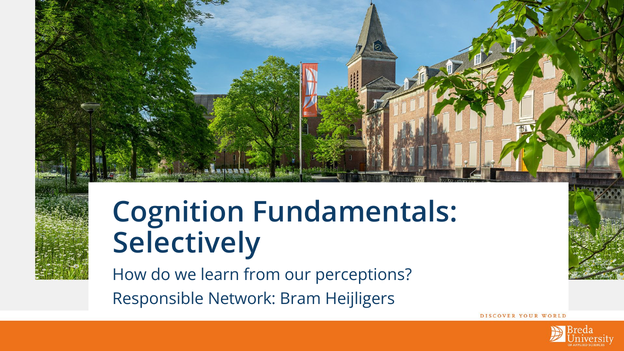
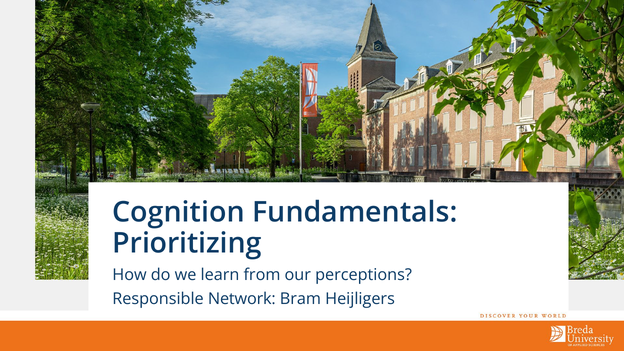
Selectively: Selectively -> Prioritizing
